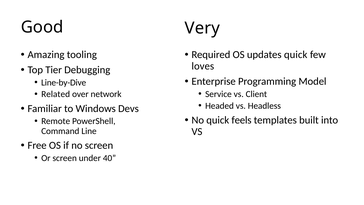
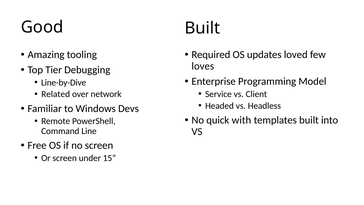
Very at (202, 28): Very -> Built
updates quick: quick -> loved
feels: feels -> with
40: 40 -> 15
